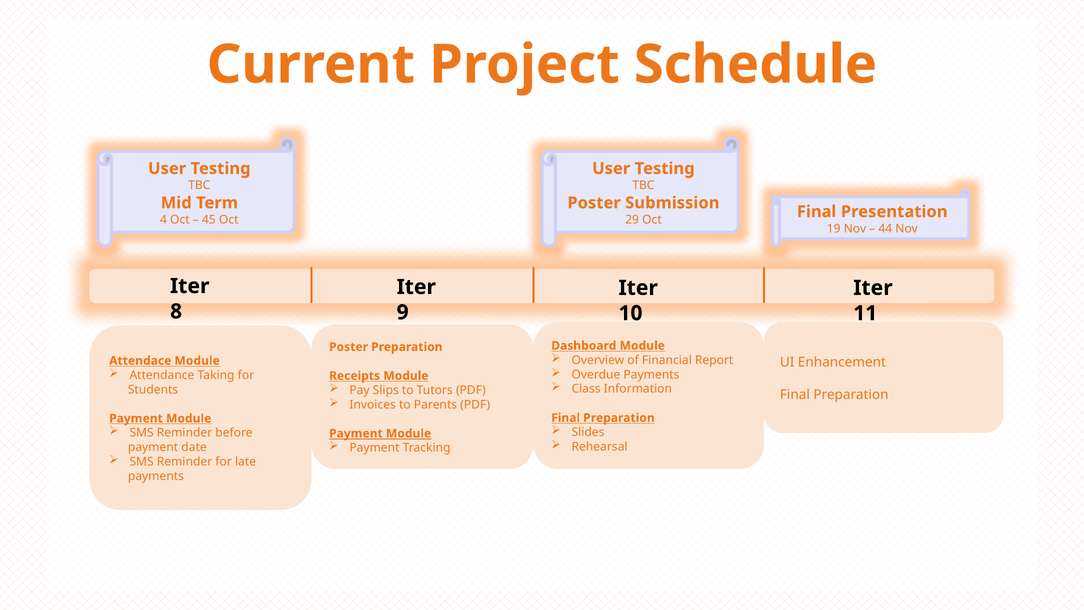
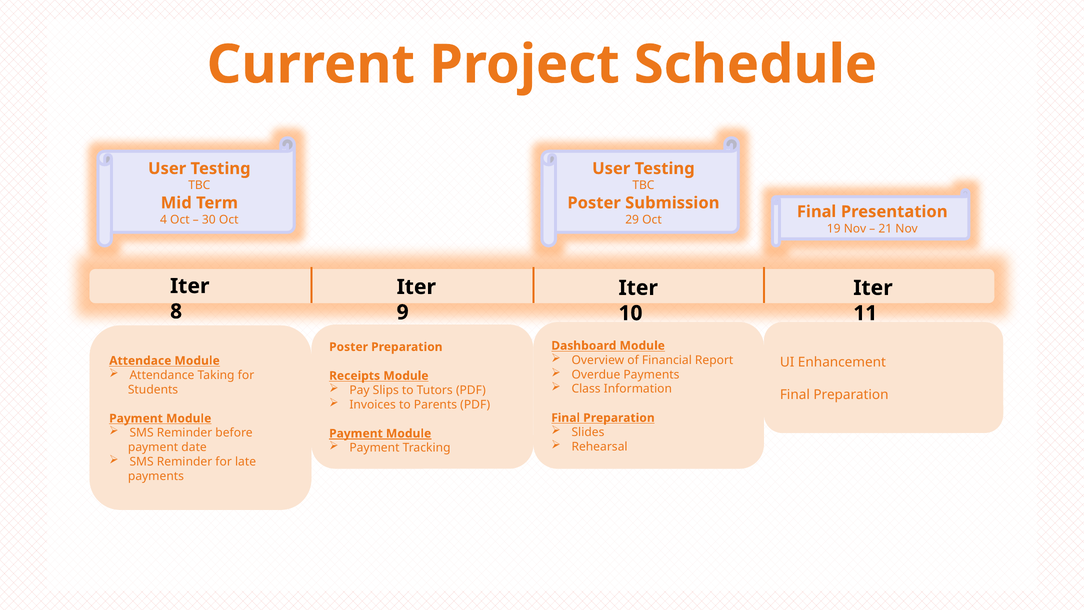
45: 45 -> 30
44: 44 -> 21
